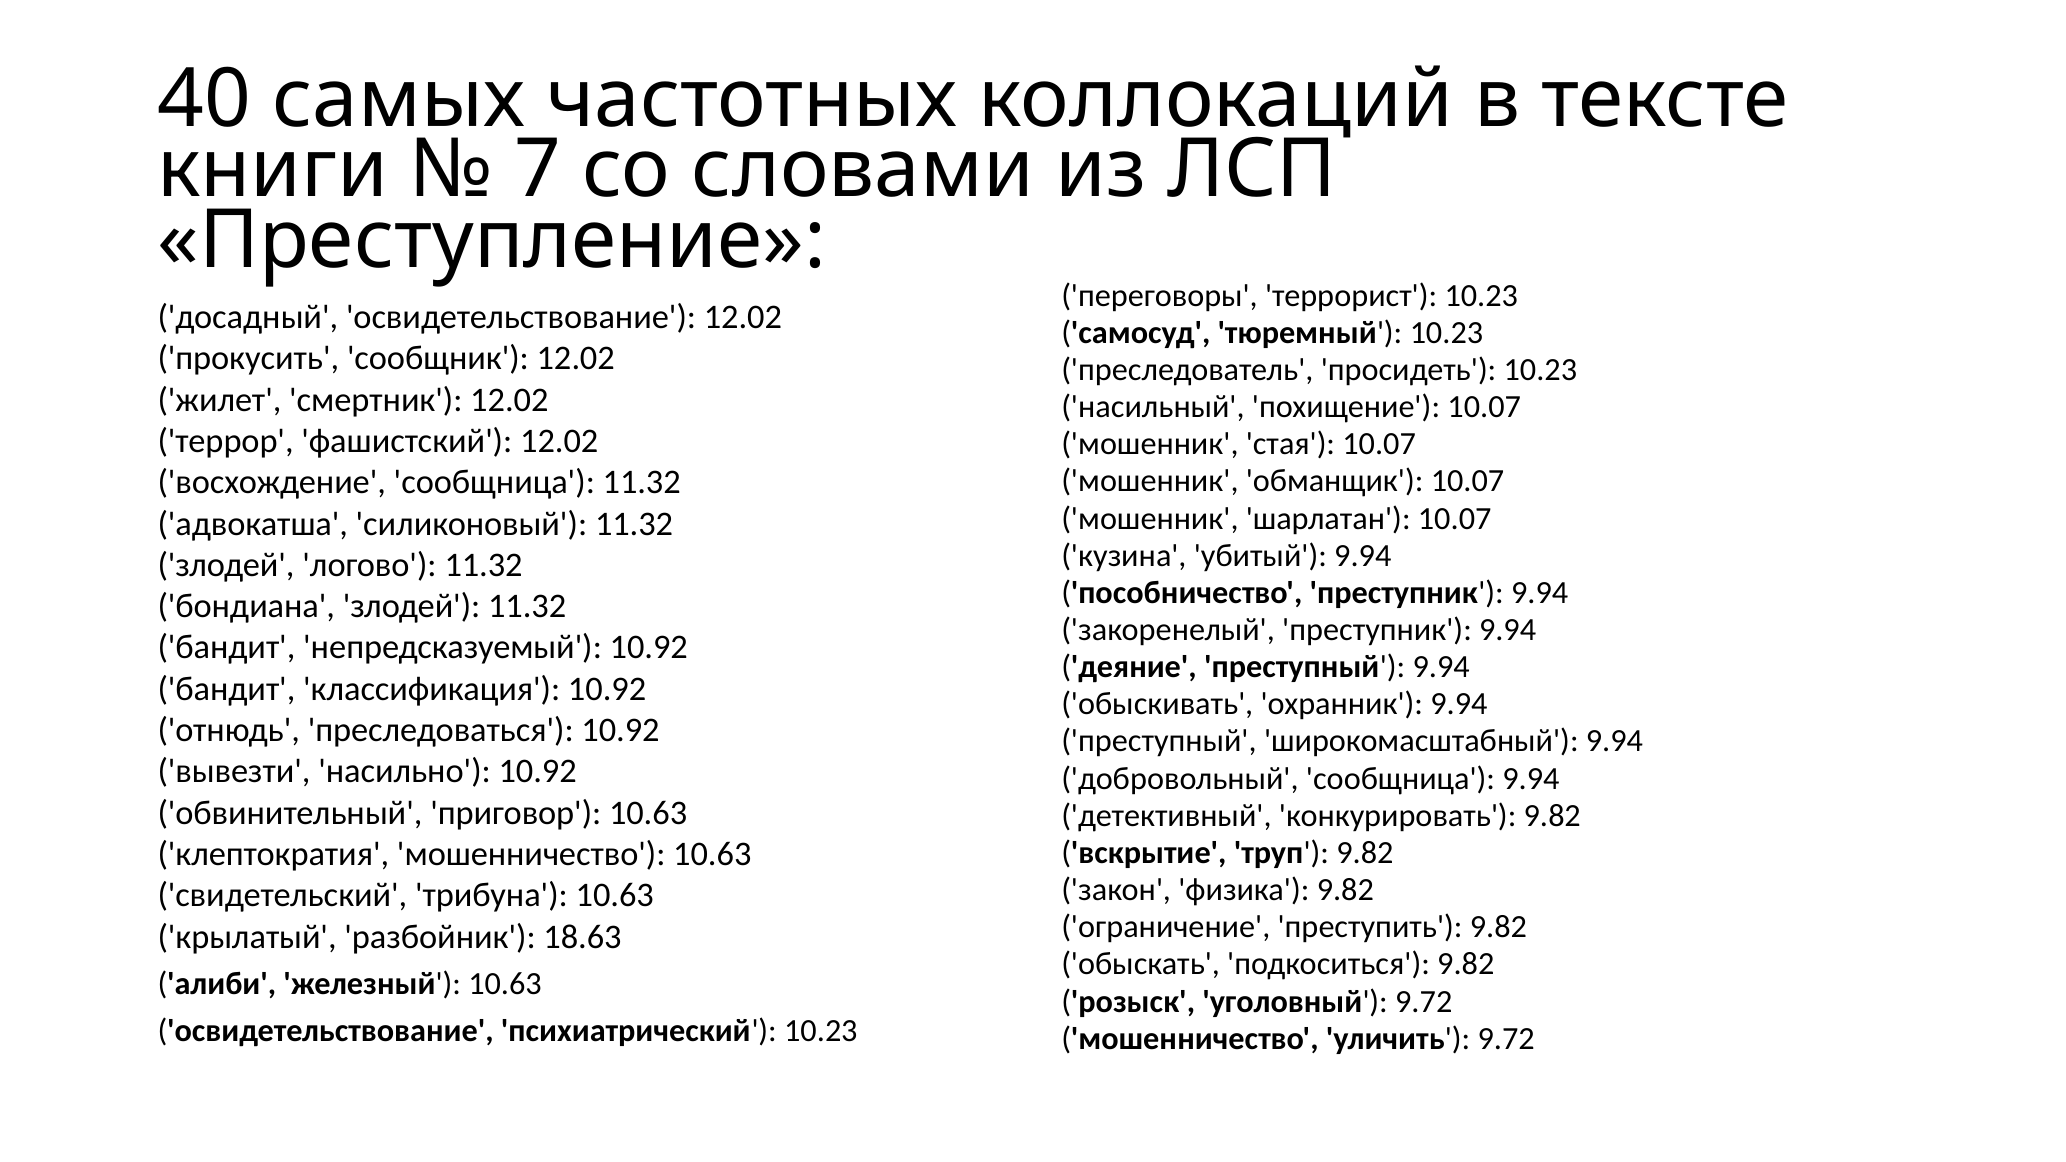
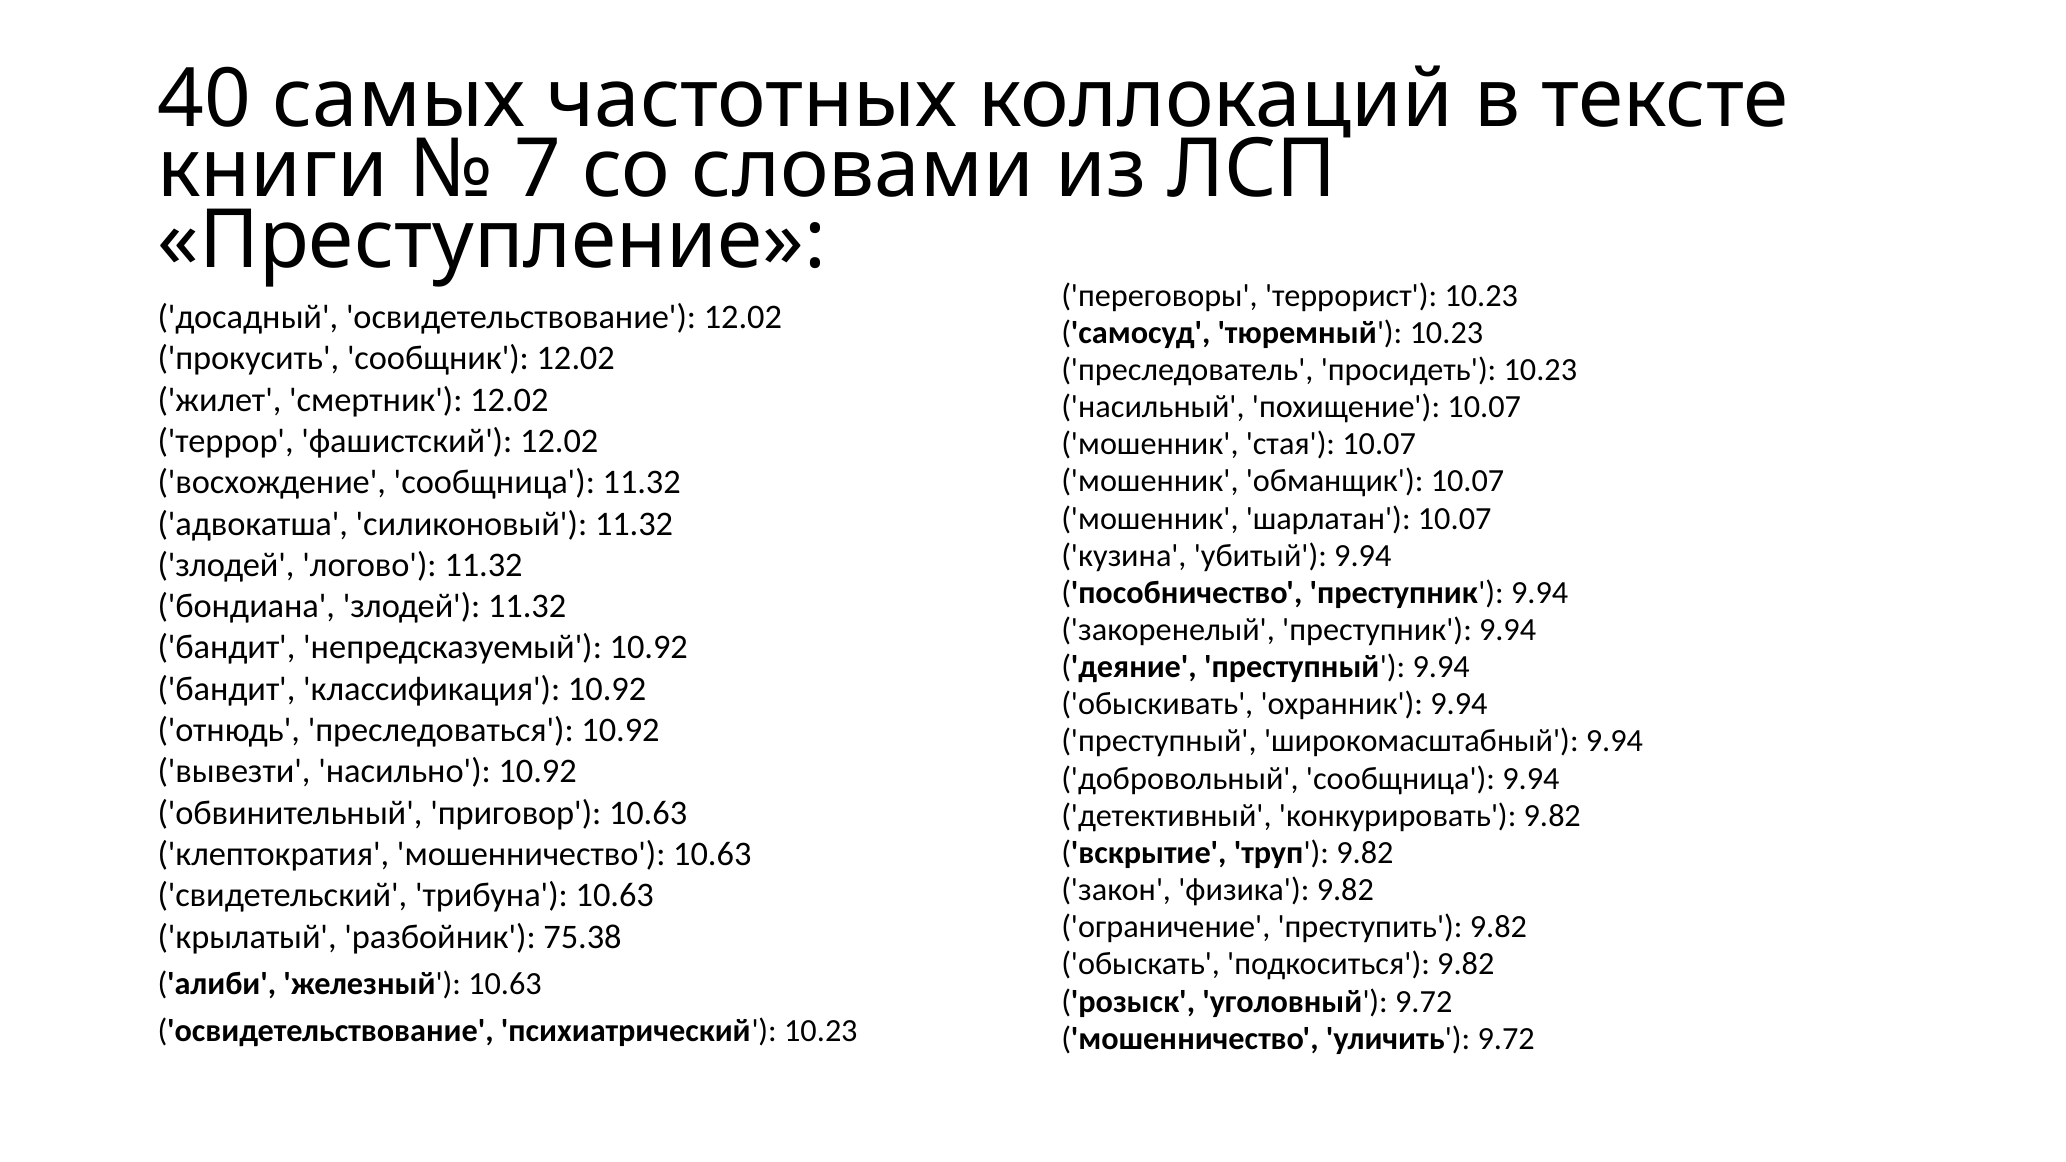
18.63: 18.63 -> 75.38
